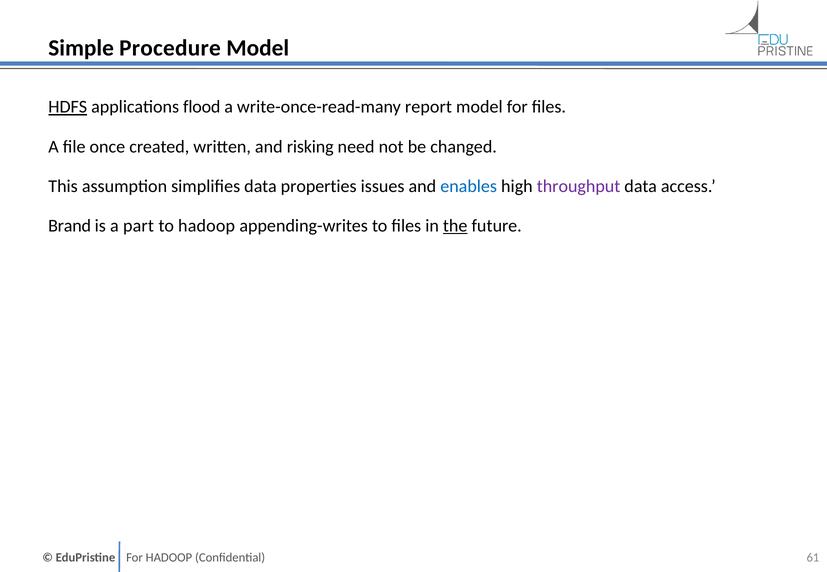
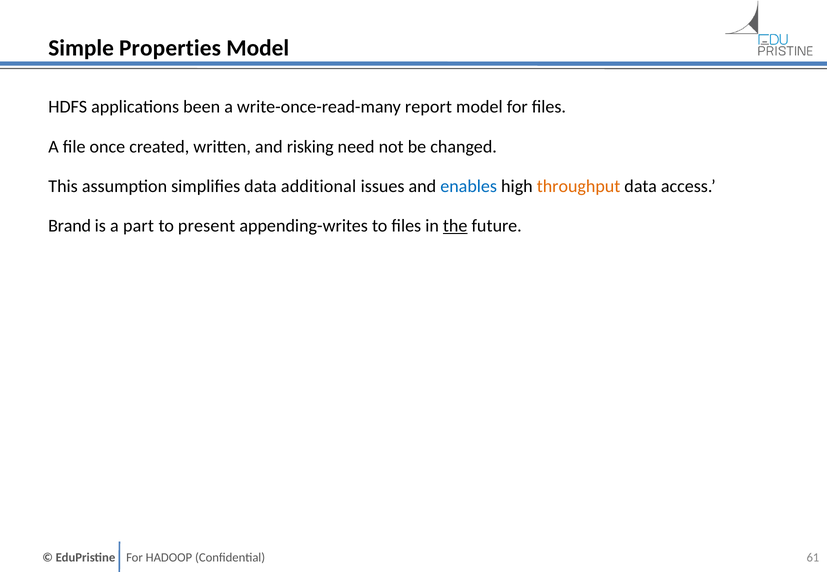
Procedure: Procedure -> Properties
HDFS underline: present -> none
flood: flood -> been
properties: properties -> additional
throughput colour: purple -> orange
to hadoop: hadoop -> present
